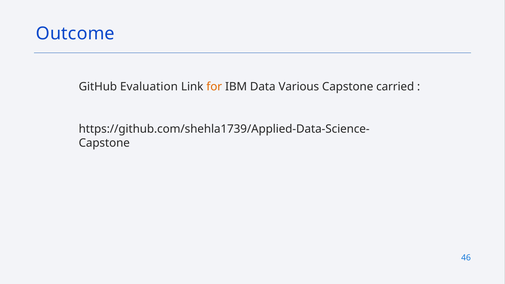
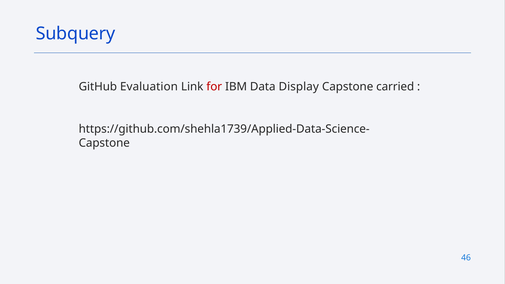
Outcome: Outcome -> Subquery
for colour: orange -> red
Various: Various -> Display
